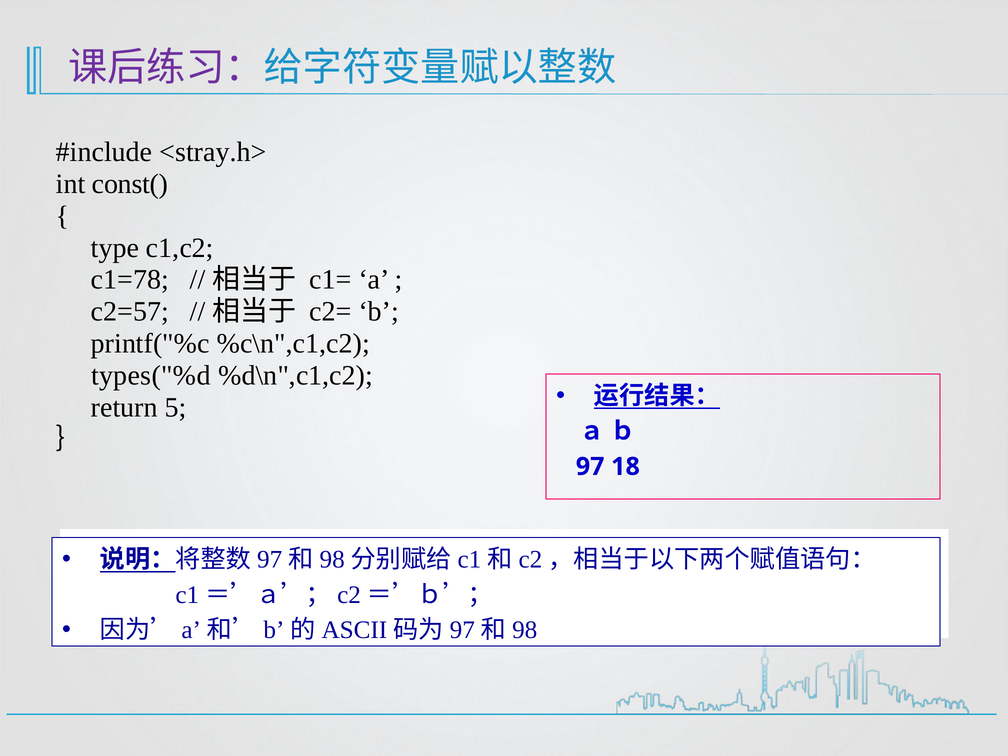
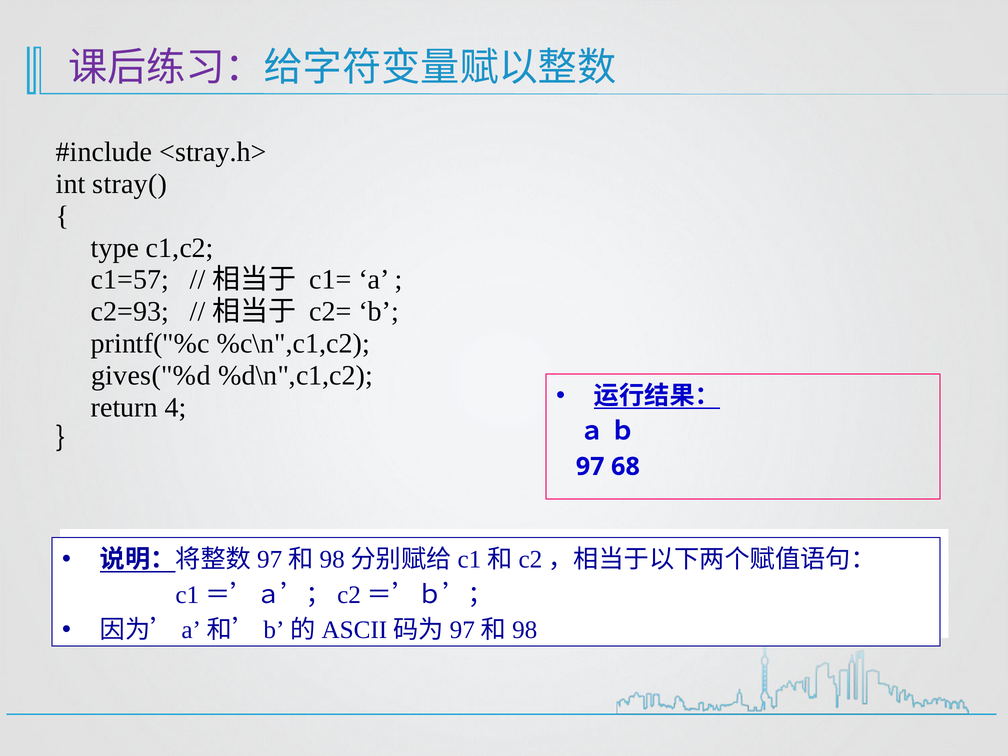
const(: const( -> stray(
c1=78: c1=78 -> c1=57
c2=57: c2=57 -> c2=93
types("%d: types("%d -> gives("%d
5: 5 -> 4
18: 18 -> 68
